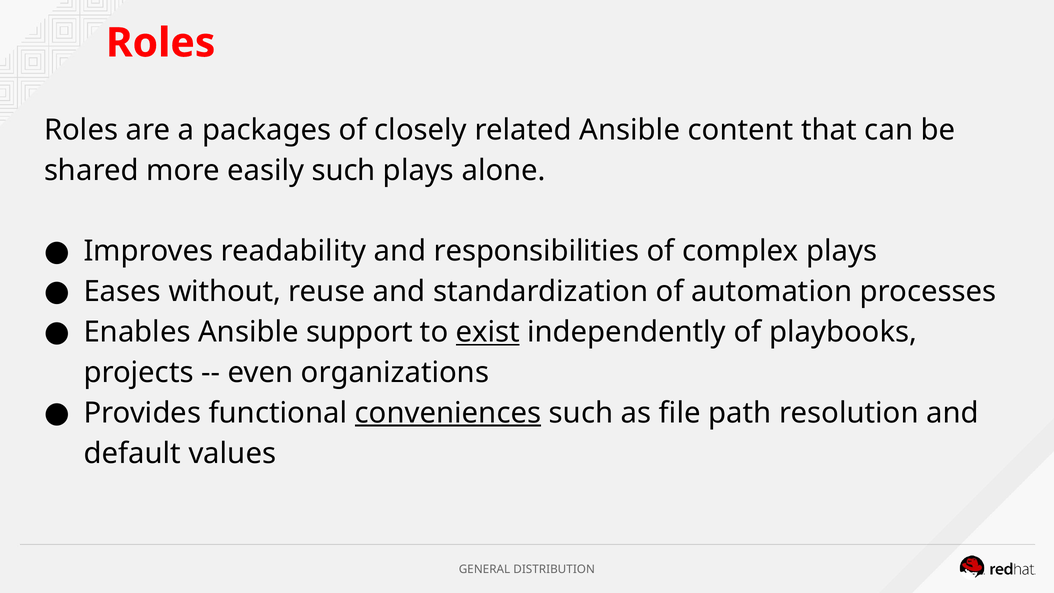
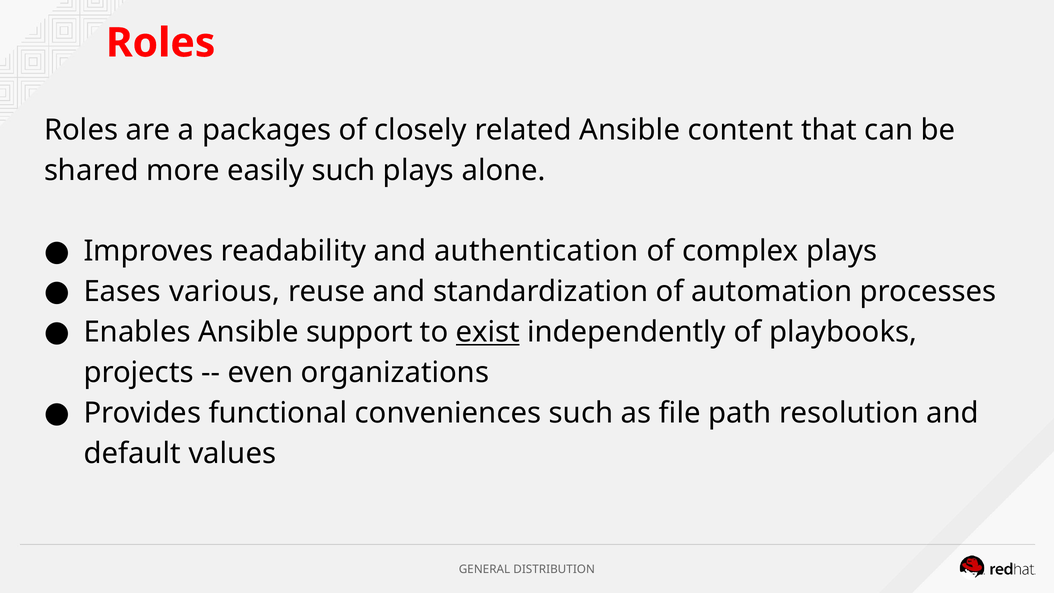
responsibilities: responsibilities -> authentication
without: without -> various
conveniences underline: present -> none
